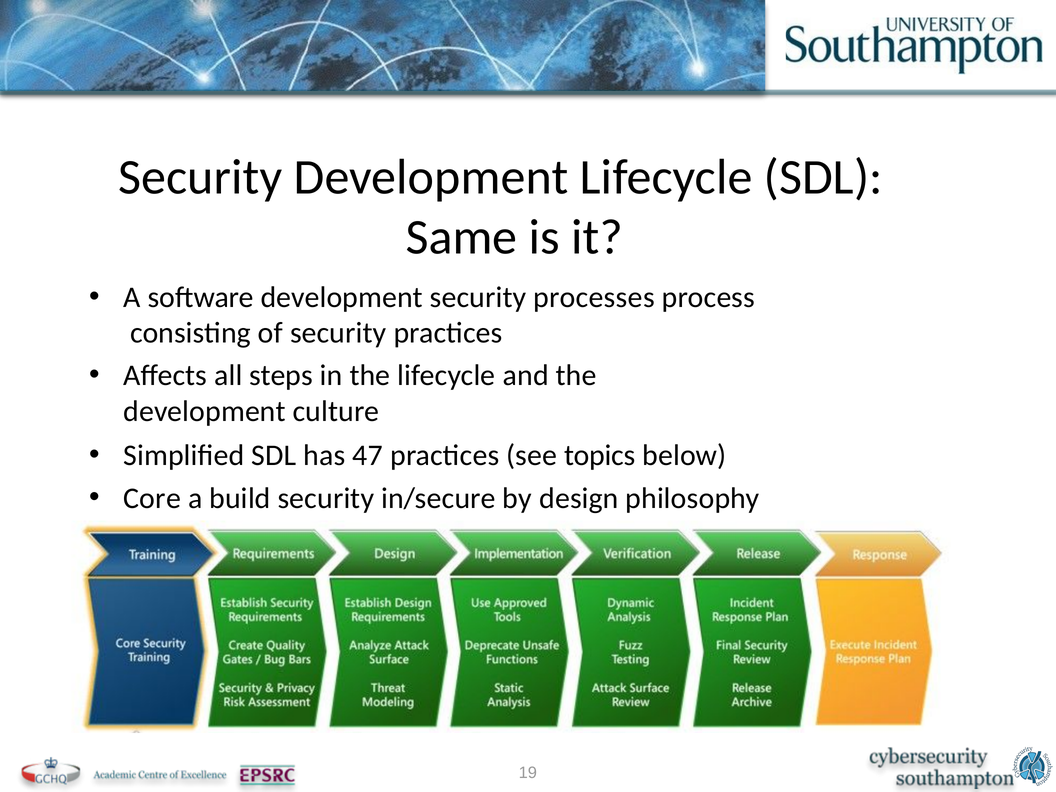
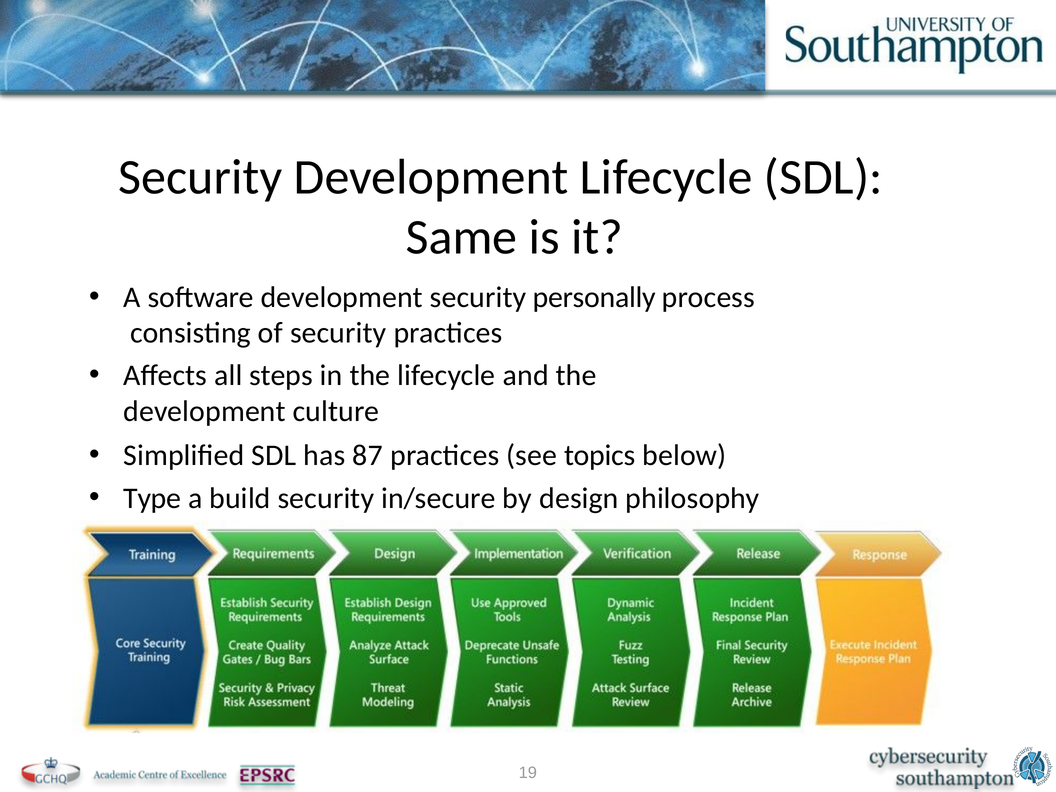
processes: processes -> personally
47: 47 -> 87
Core: Core -> Type
